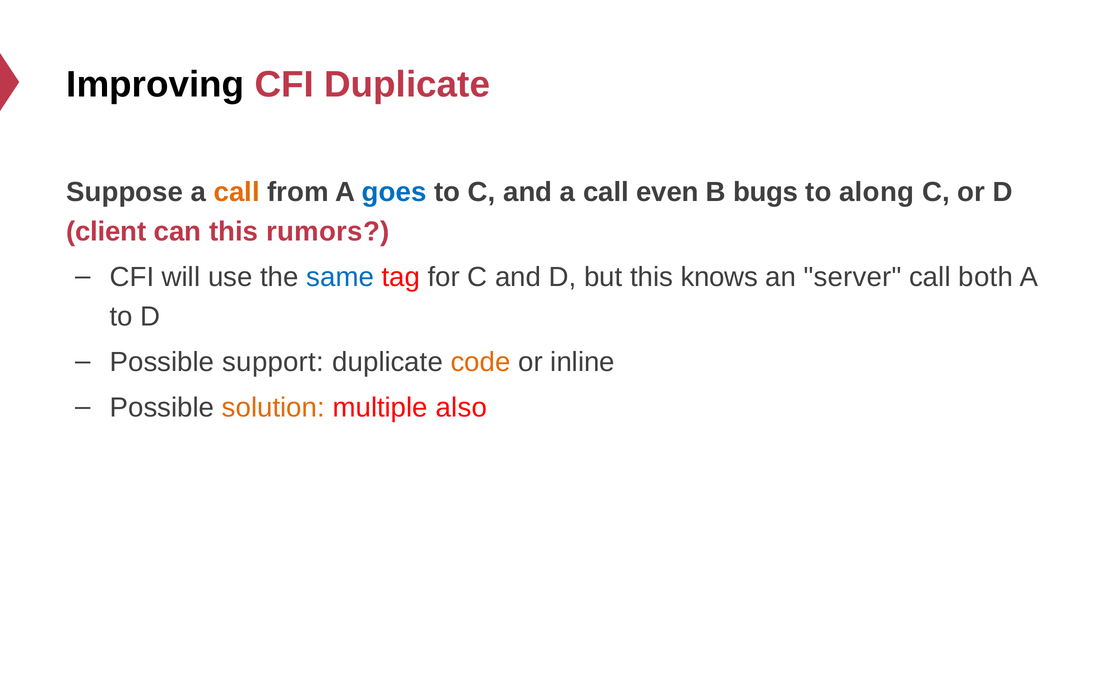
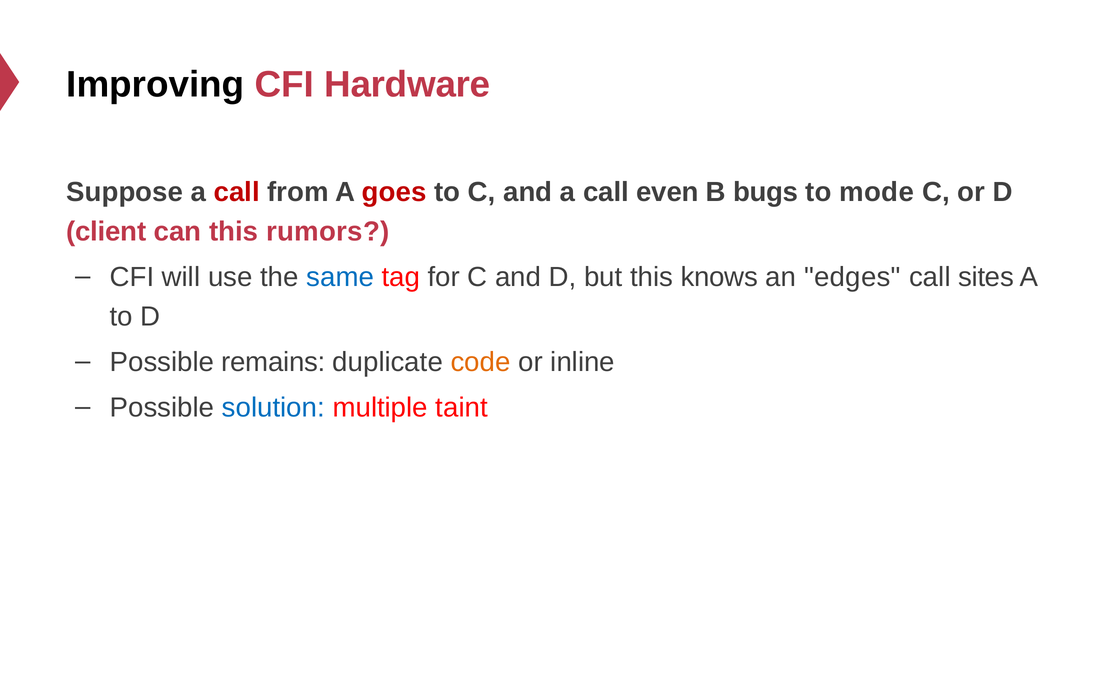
CFI Duplicate: Duplicate -> Hardware
call at (237, 192) colour: orange -> red
goes colour: blue -> red
along: along -> mode
server: server -> edges
both: both -> sites
support: support -> remains
solution colour: orange -> blue
also: also -> taint
